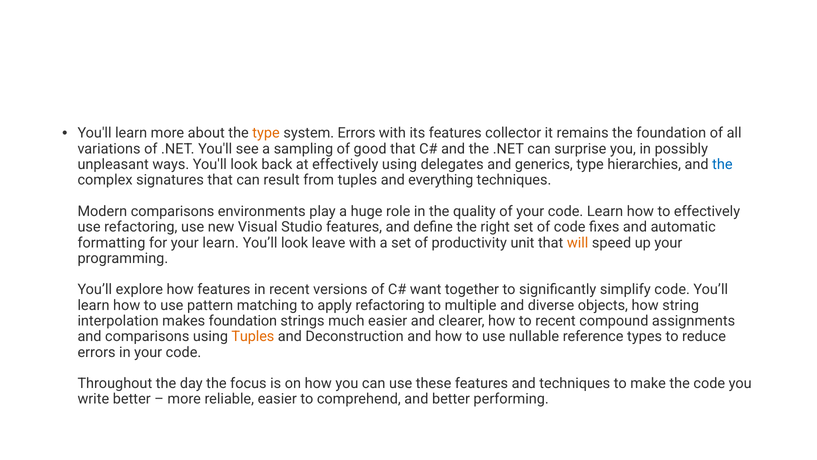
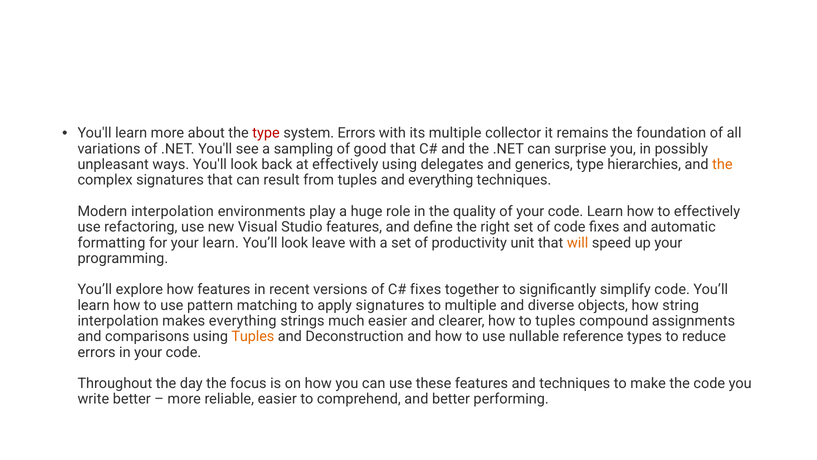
type at (266, 133) colour: orange -> red
its features: features -> multiple
the at (722, 164) colour: blue -> orange
Modern comparisons: comparisons -> interpolation
want at (426, 289): want -> fixes
apply refactoring: refactoring -> signatures
makes foundation: foundation -> everything
to recent: recent -> tuples
